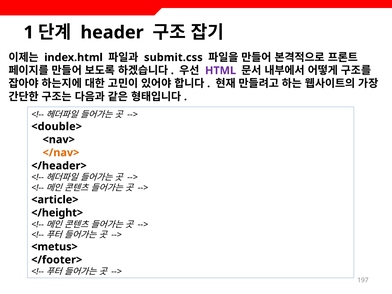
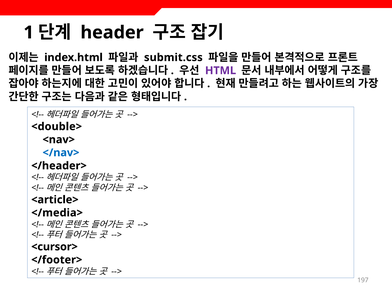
</nav> colour: orange -> blue
</height>: </height> -> </media>
<metus>: <metus> -> <cursor>
